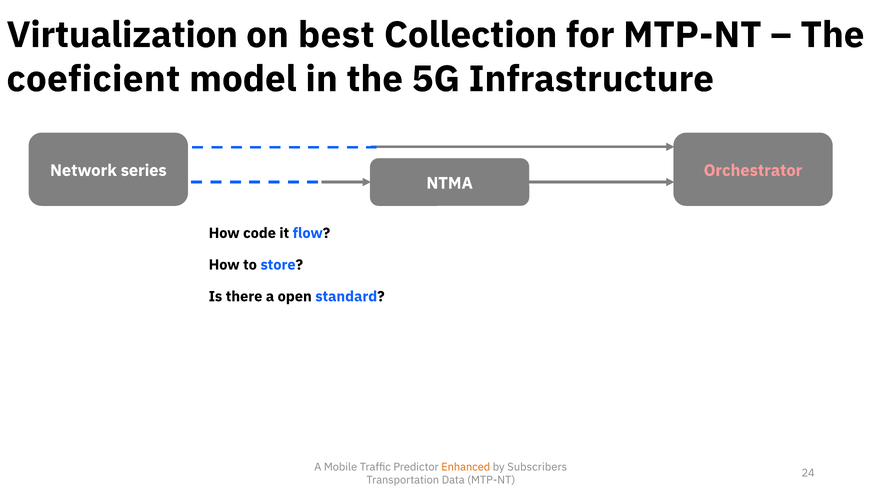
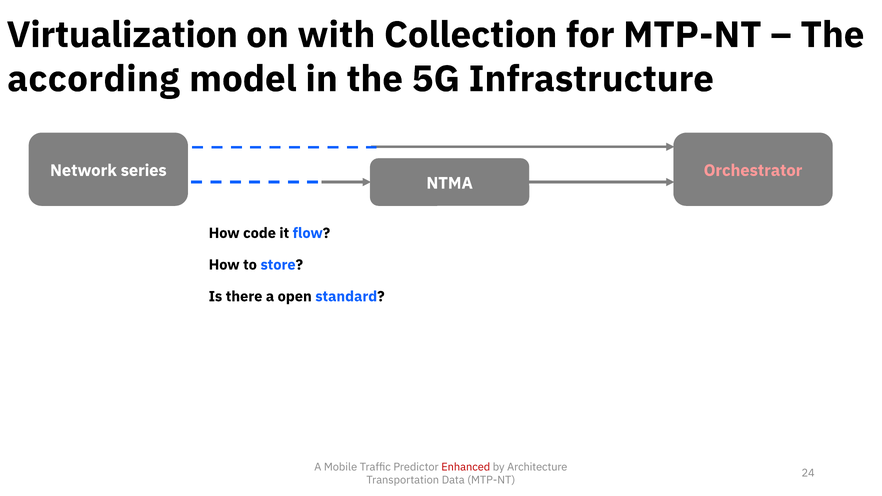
best: best -> with
coeficient: coeficient -> according
Enhanced colour: orange -> red
Subscribers: Subscribers -> Architecture
